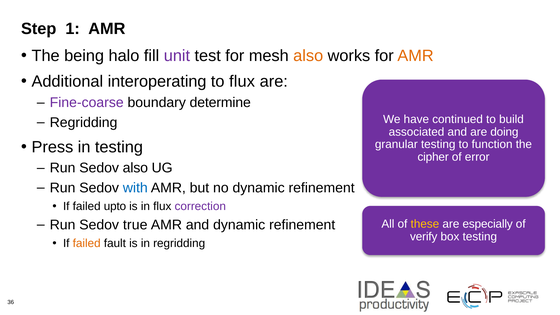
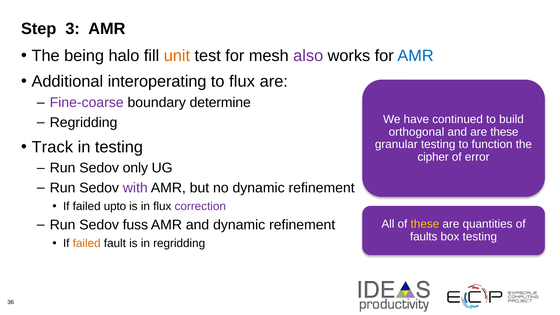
1: 1 -> 3
unit colour: purple -> orange
also at (308, 56) colour: orange -> purple
AMR at (416, 56) colour: orange -> blue
associated: associated -> orthogonal
are doing: doing -> these
Press: Press -> Track
Sedov also: also -> only
with colour: blue -> purple
true: true -> fuss
especially: especially -> quantities
verify: verify -> faults
